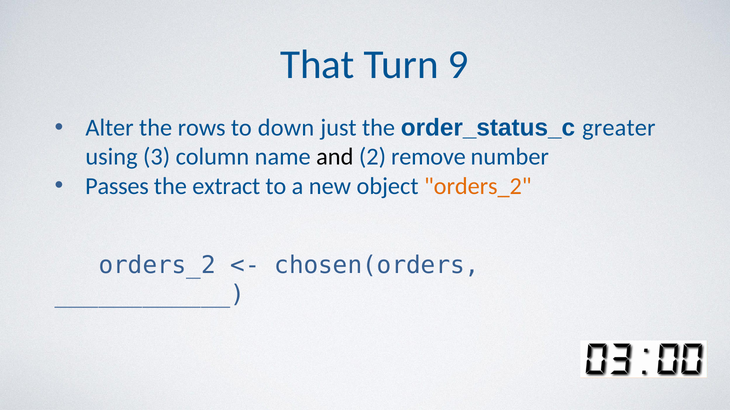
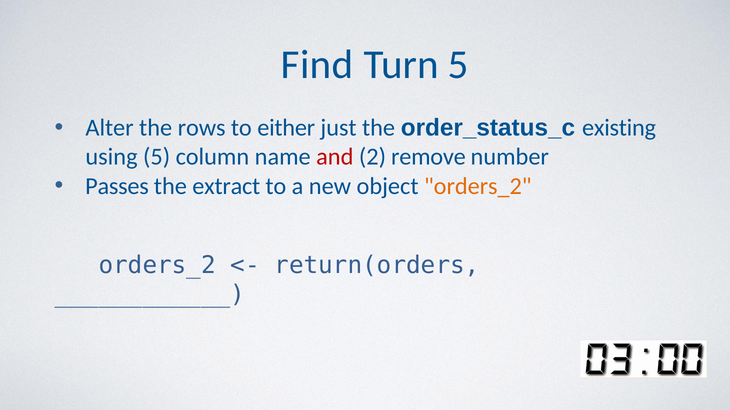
That: That -> Find
Turn 9: 9 -> 5
down: down -> either
greater: greater -> existing
using 3: 3 -> 5
and colour: black -> red
chosen(orders: chosen(orders -> return(orders
